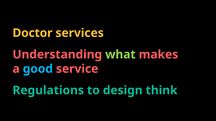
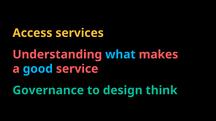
Doctor: Doctor -> Access
what colour: light green -> light blue
Regulations: Regulations -> Governance
